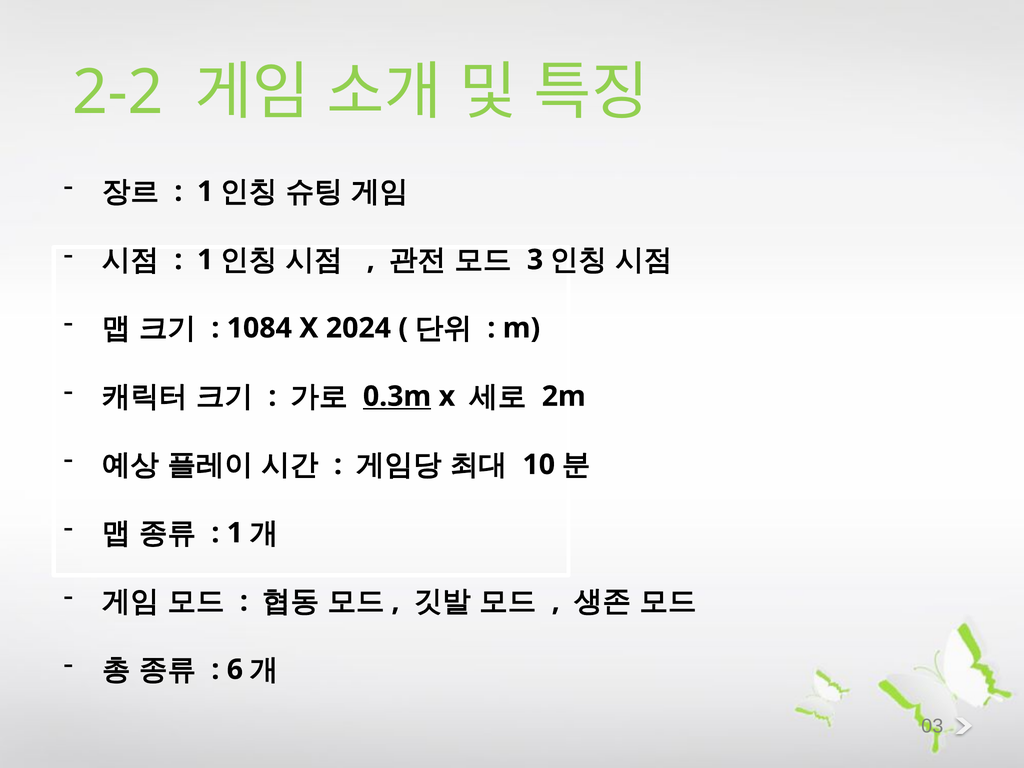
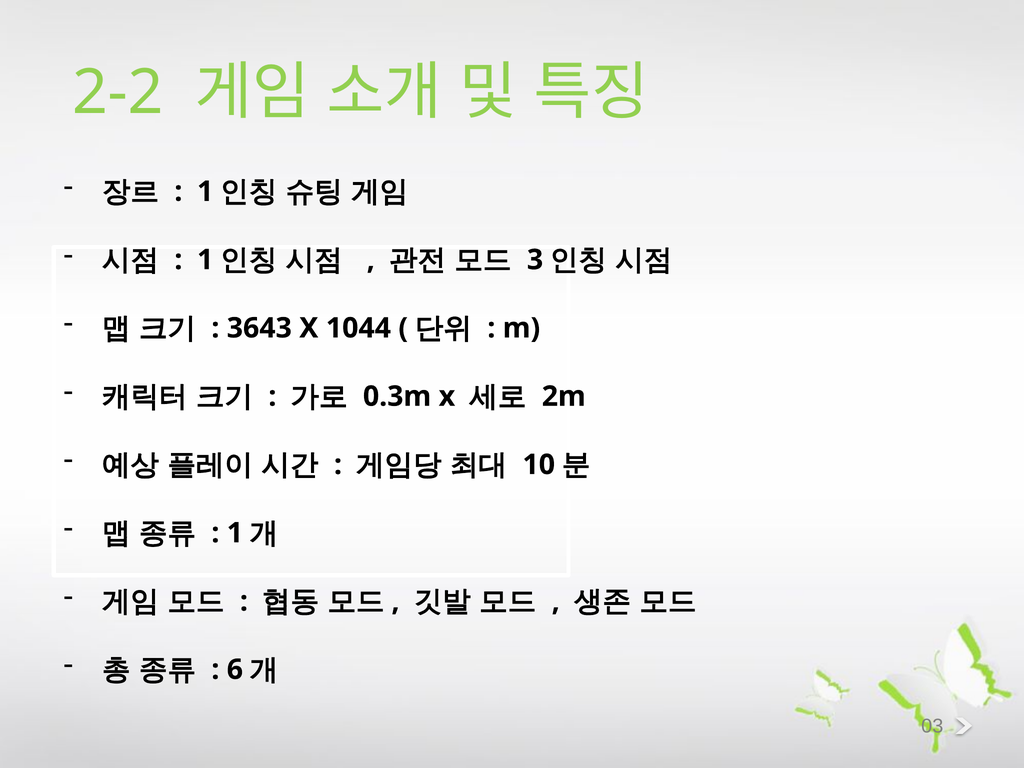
1084: 1084 -> 3643
2024: 2024 -> 1044
0.3m underline: present -> none
